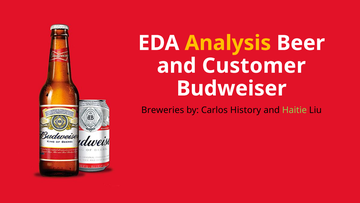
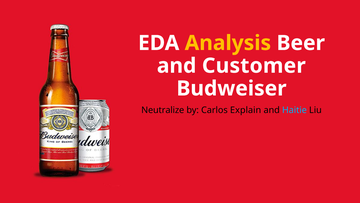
Breweries: Breweries -> Neutralize
History: History -> Explain
Haitie colour: light green -> light blue
